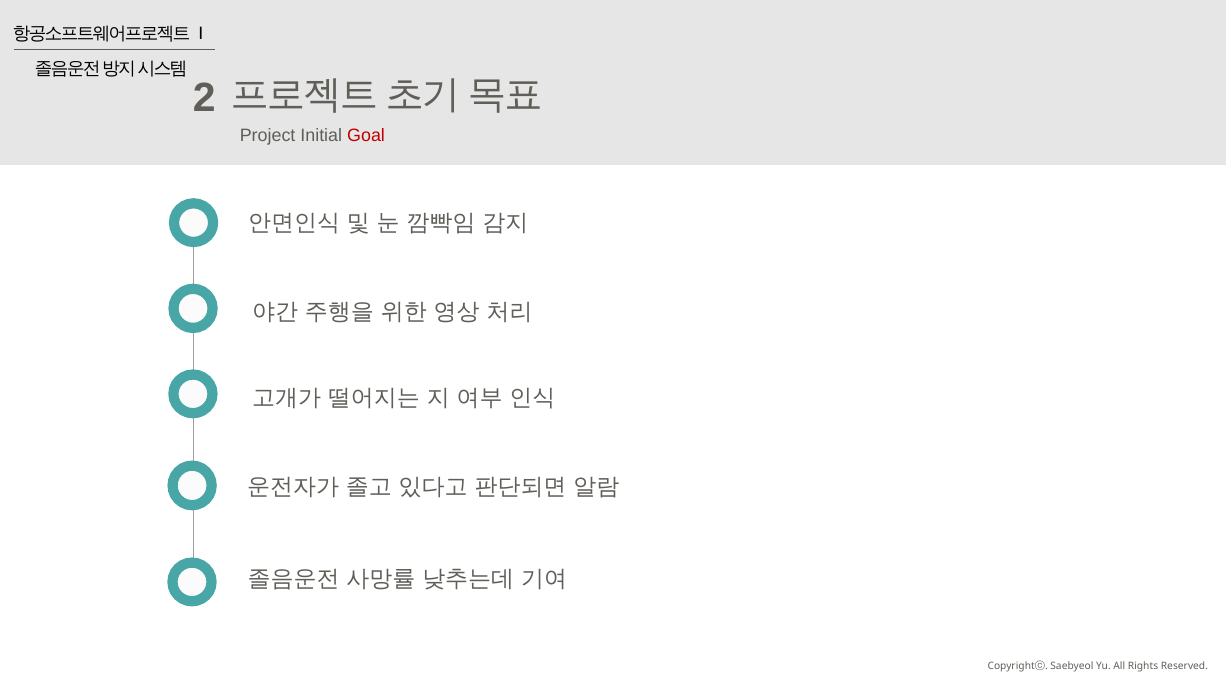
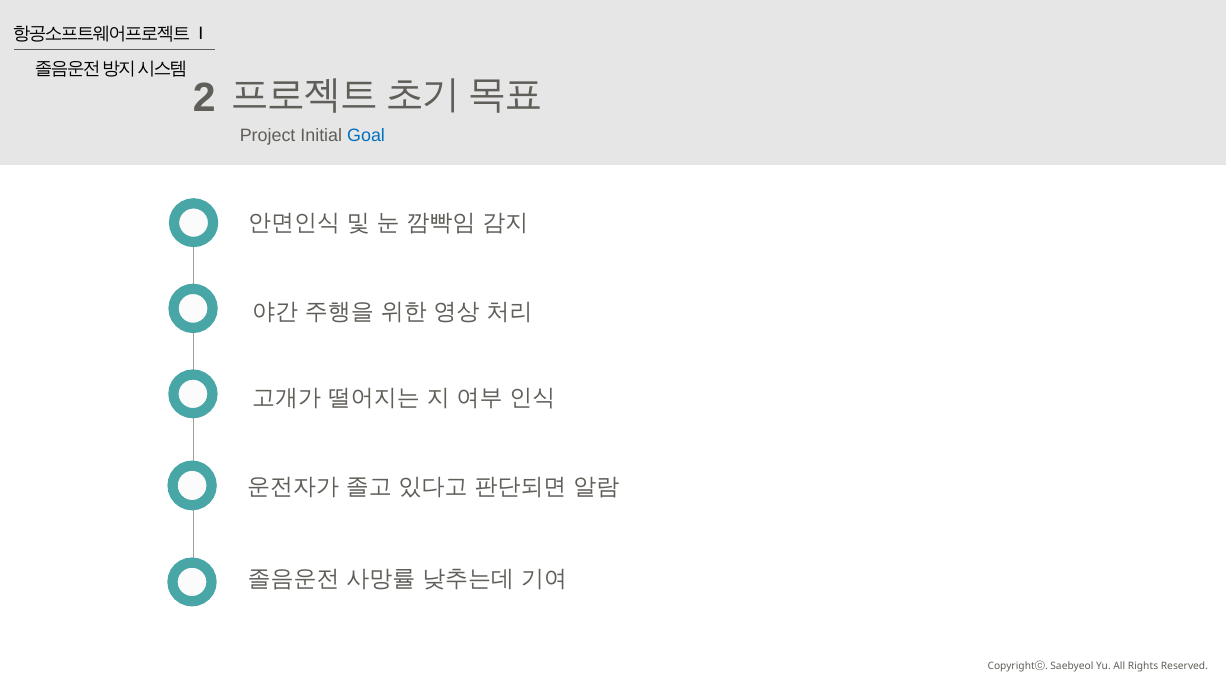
Goal colour: red -> blue
